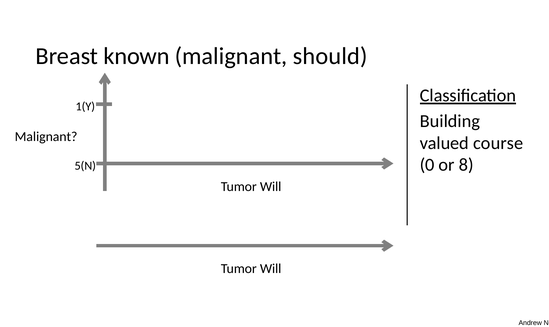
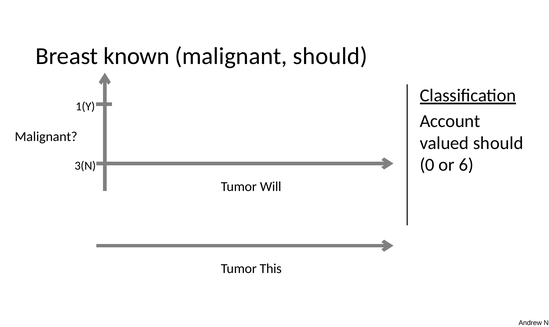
Building: Building -> Account
valued course: course -> should
8: 8 -> 6
5(N: 5(N -> 3(N
Will at (271, 269): Will -> This
